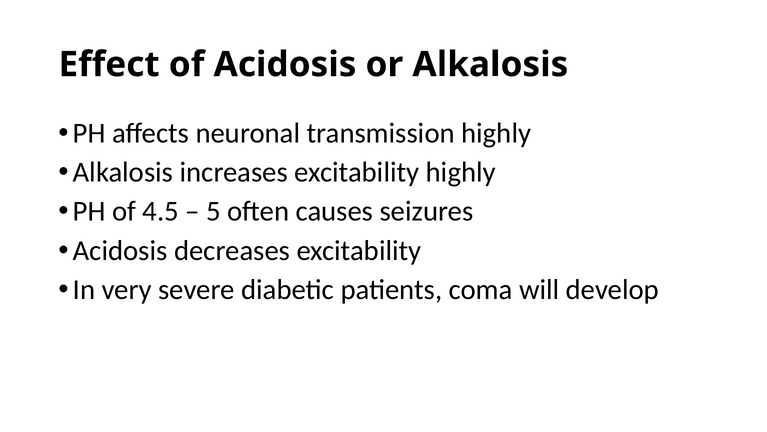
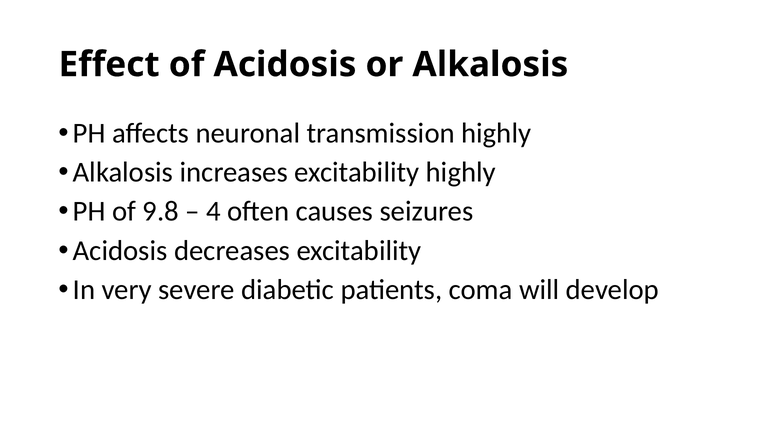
4.5: 4.5 -> 9.8
5: 5 -> 4
